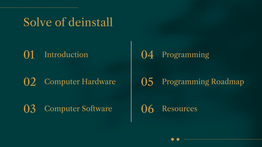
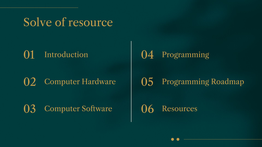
deinstall: deinstall -> resource
